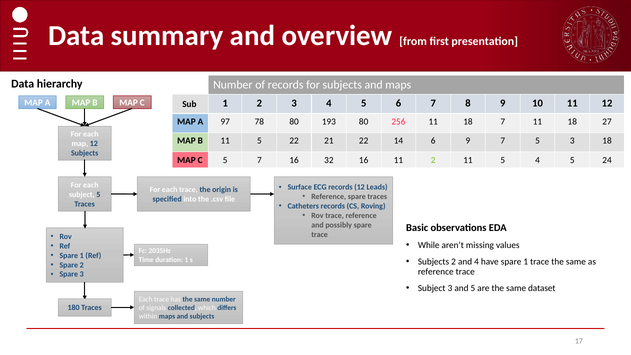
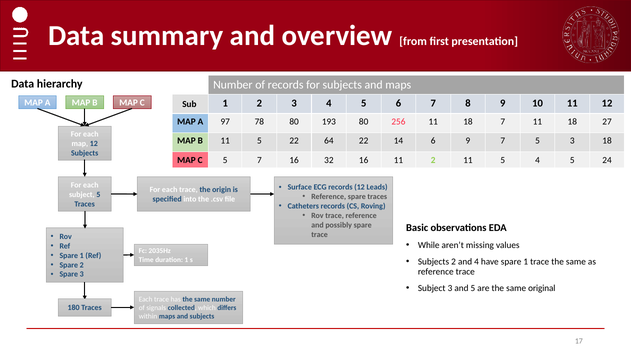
21: 21 -> 64
dataset: dataset -> original
